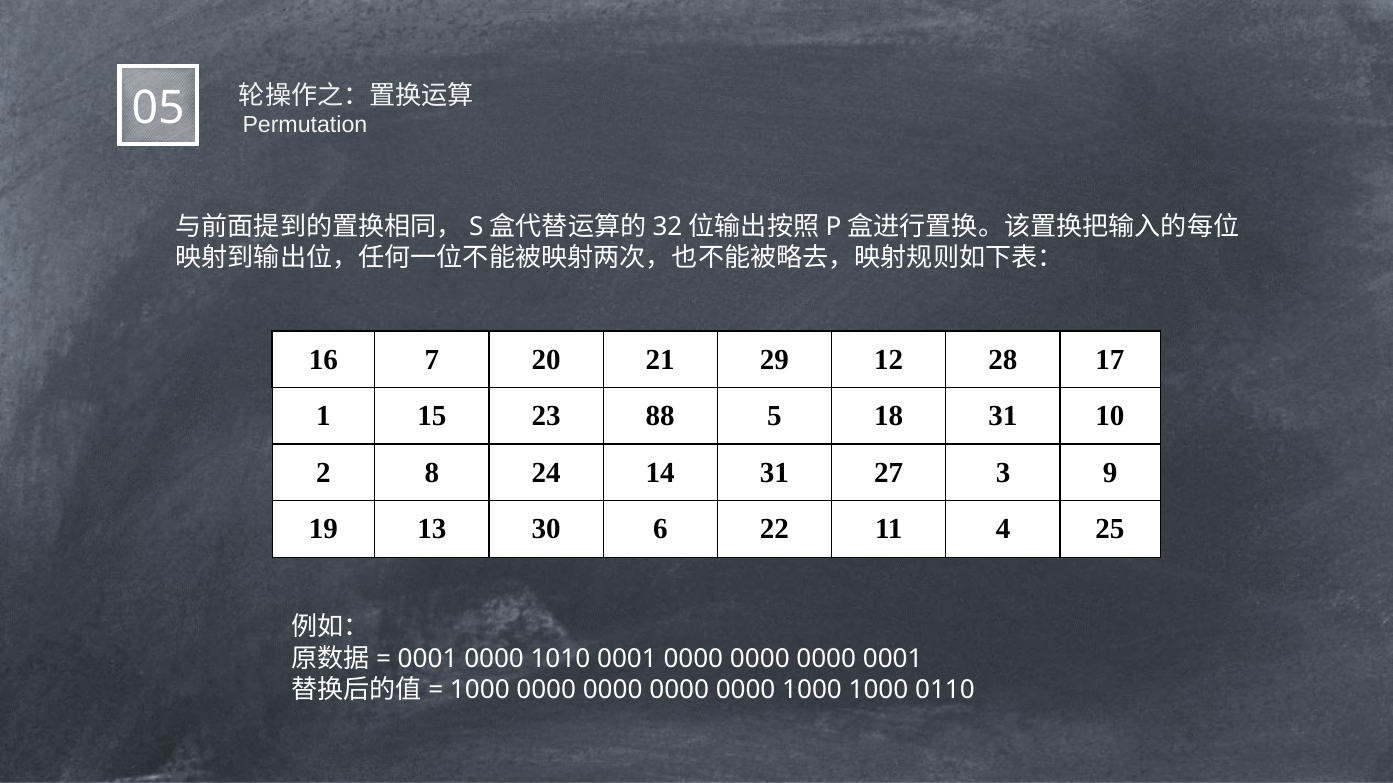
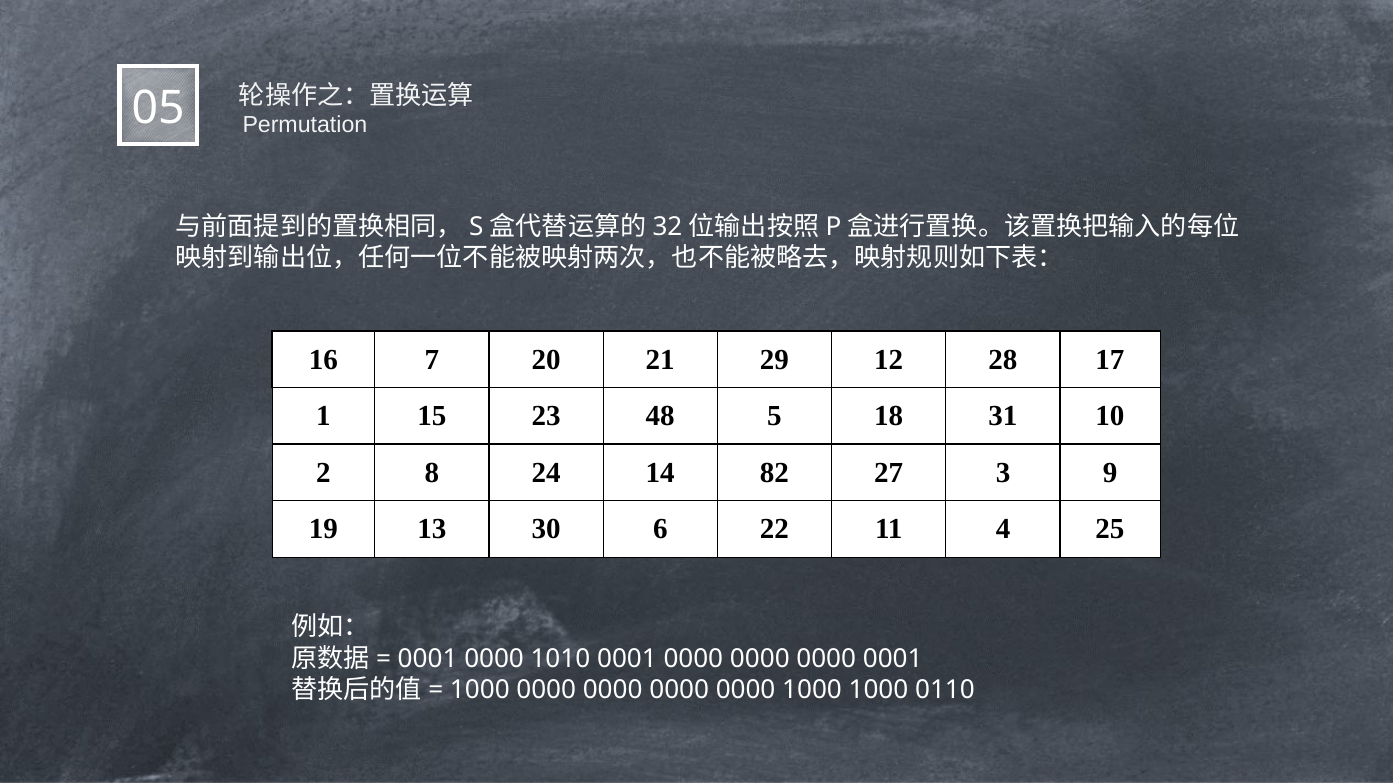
88: 88 -> 48
14 31: 31 -> 82
